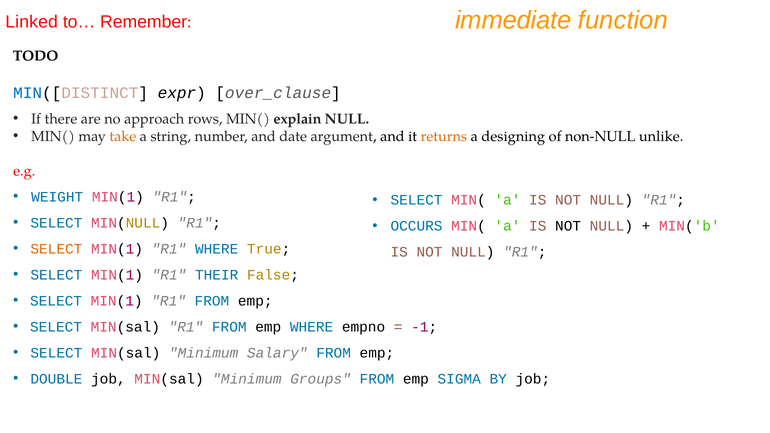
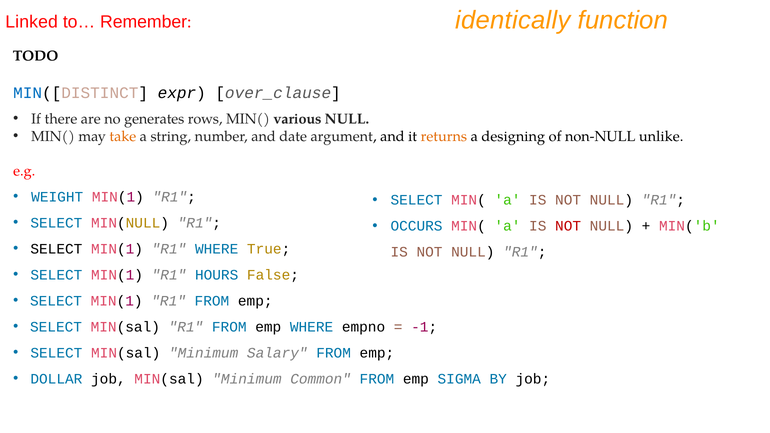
immediate: immediate -> identically
approach: approach -> generates
explain: explain -> various
NOT at (568, 226) colour: black -> red
SELECT at (56, 249) colour: orange -> black
THEIR: THEIR -> HOURS
DOUBLE: DOUBLE -> DOLLAR
Groups: Groups -> Common
